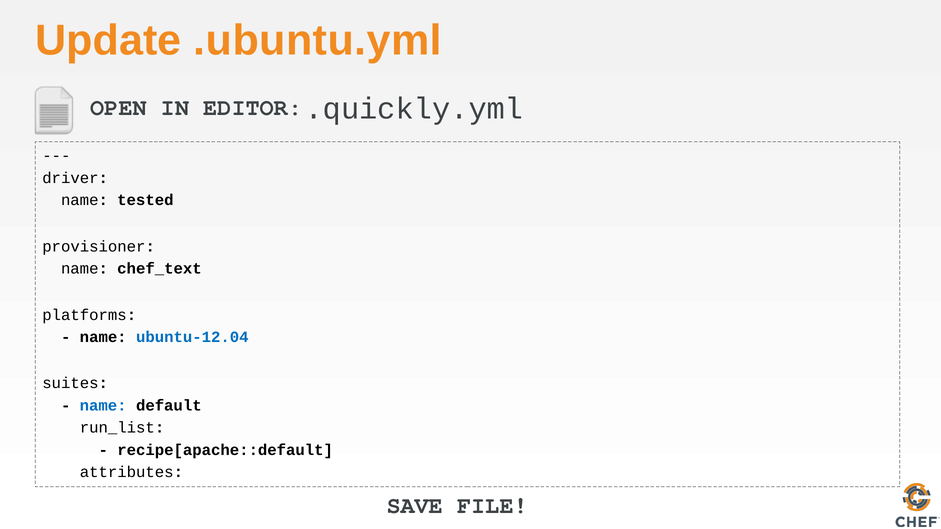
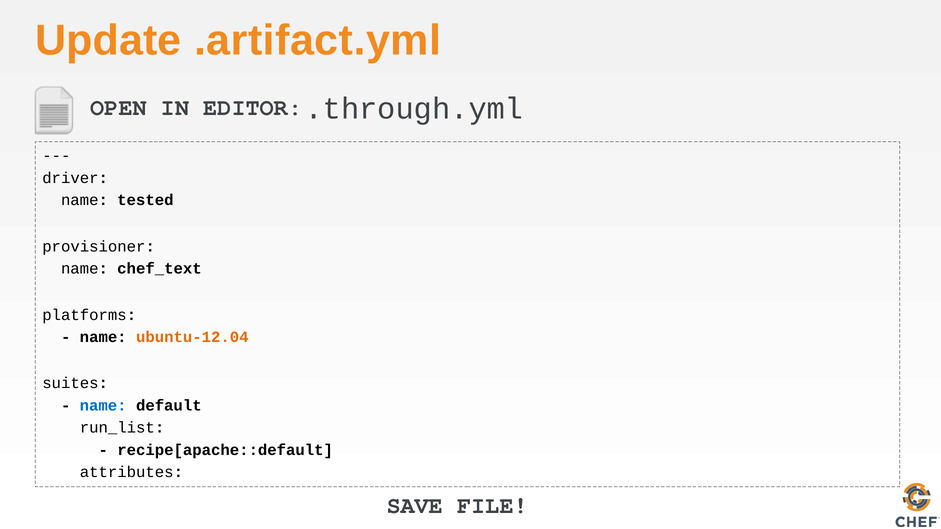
.ubuntu.yml: .ubuntu.yml -> .artifact.yml
.quickly.yml: .quickly.yml -> .through.yml
ubuntu-12.04 colour: blue -> orange
